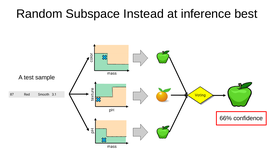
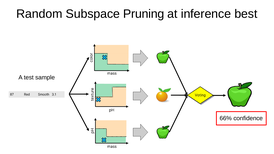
Instead: Instead -> Pruning
